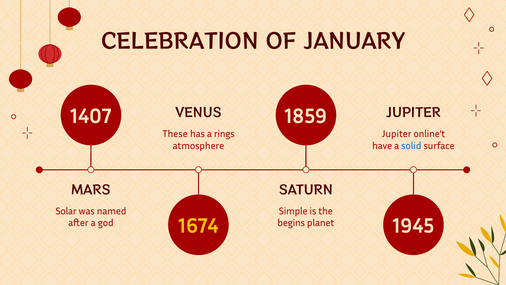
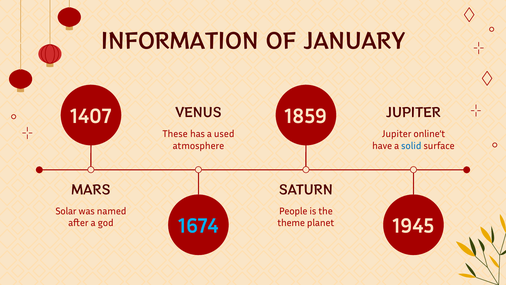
CELEBRATION: CELEBRATION -> INFORMATION
rings: rings -> used
Simple: Simple -> People
1674 colour: yellow -> light blue
begins: begins -> theme
